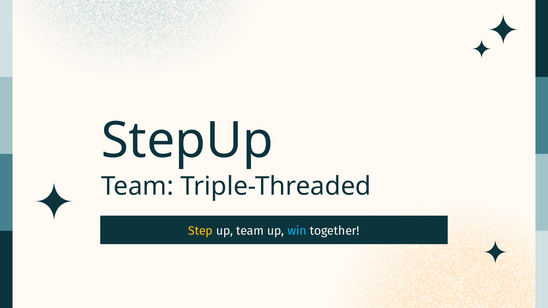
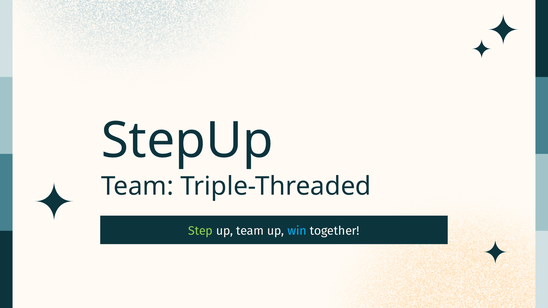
Step colour: yellow -> light green
